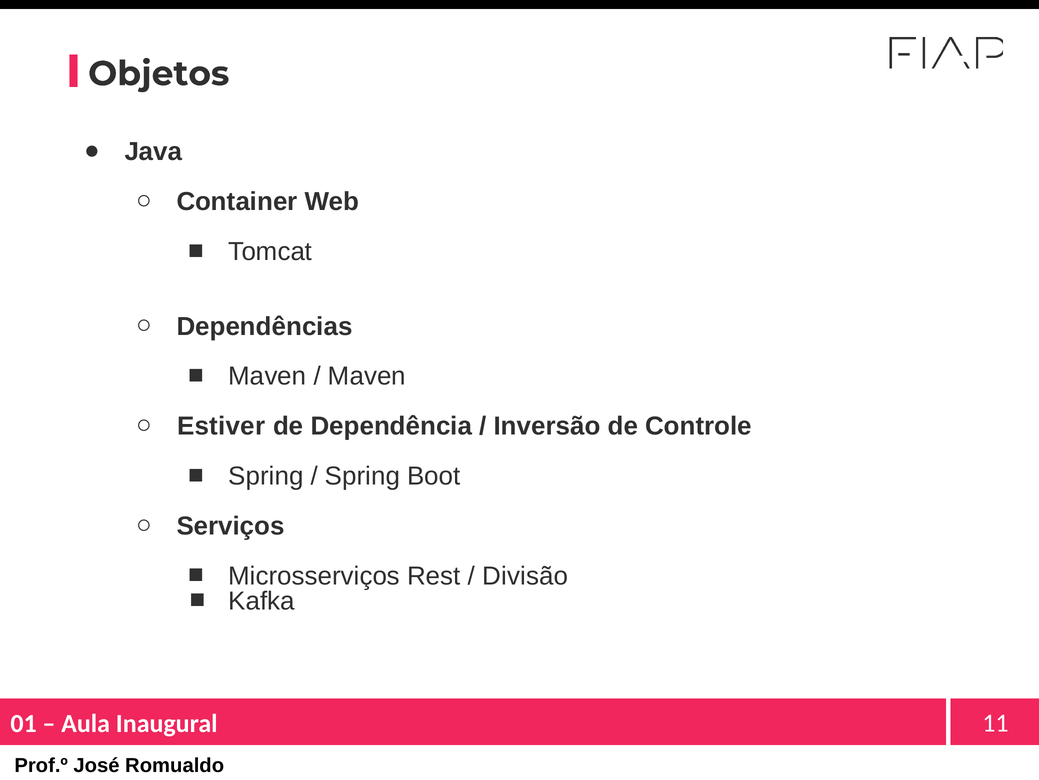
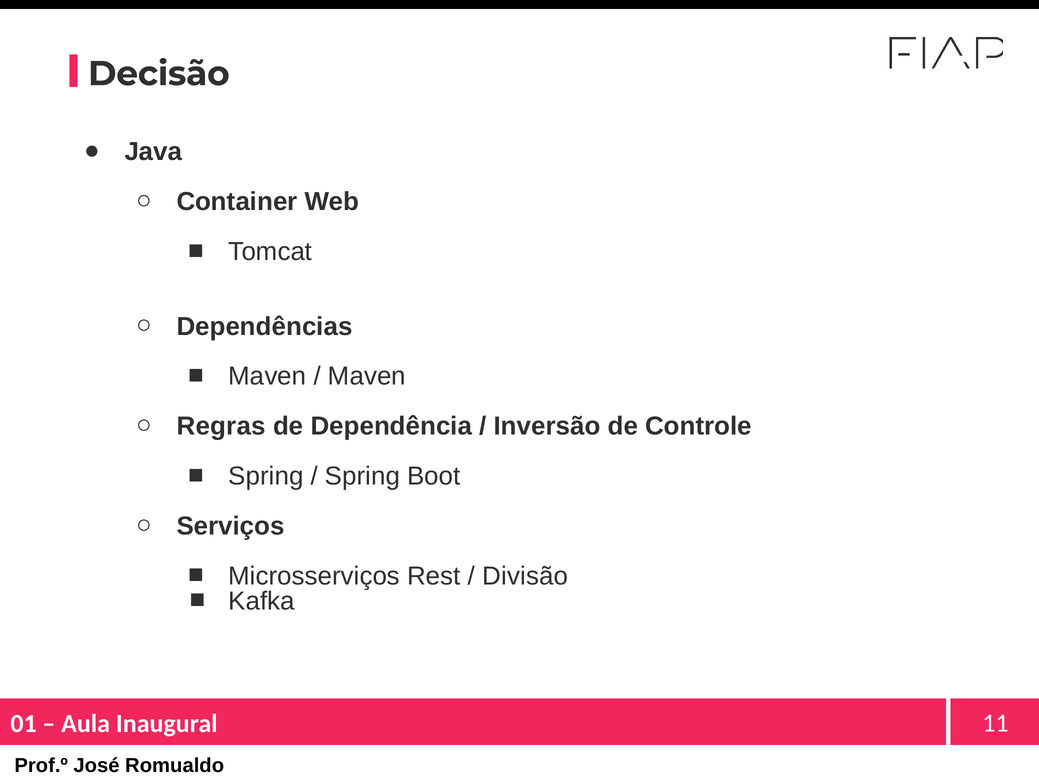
Objetos: Objetos -> Decisão
Estiver: Estiver -> Regras
